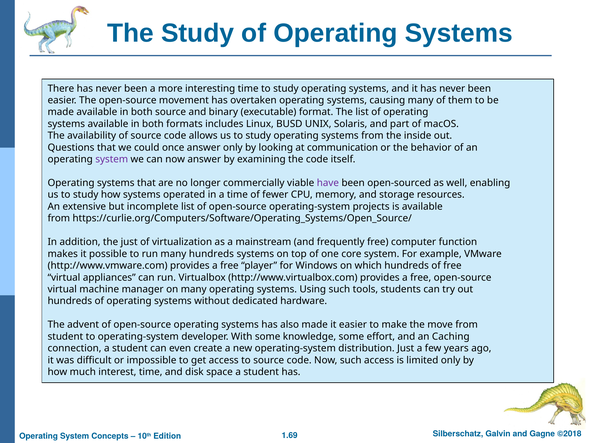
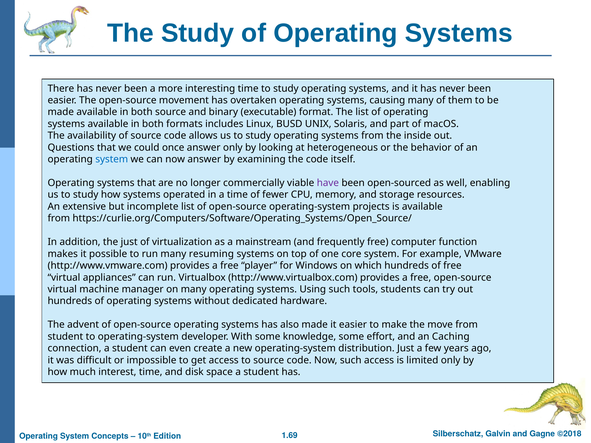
communication: communication -> heterogeneous
system at (112, 159) colour: purple -> blue
many hundreds: hundreds -> resuming
